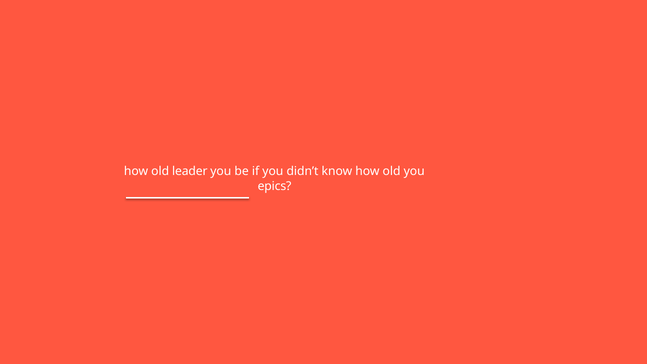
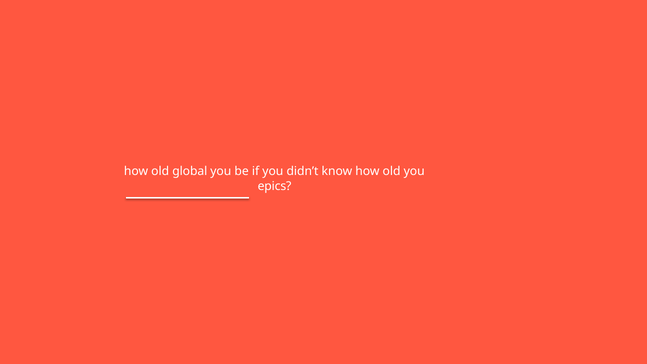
leader: leader -> global
